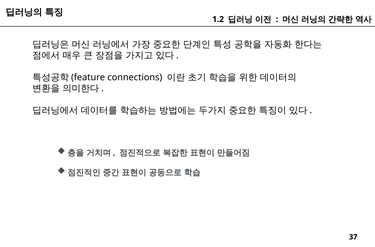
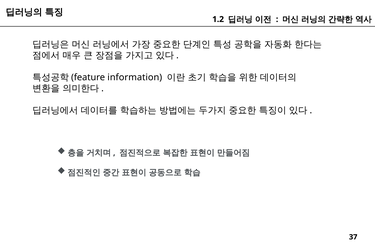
connections: connections -> information
